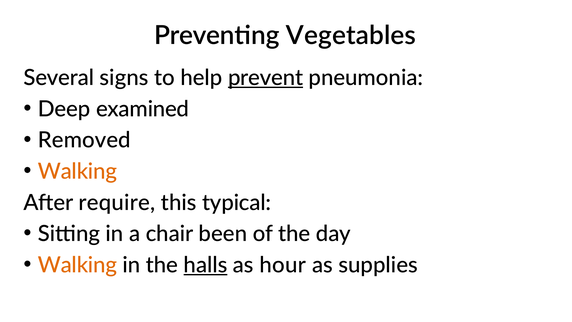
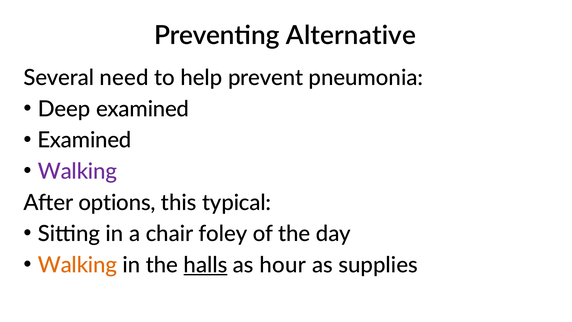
Vegetables: Vegetables -> Alternative
signs: signs -> need
prevent underline: present -> none
Removed at (84, 140): Removed -> Examined
Walking at (77, 171) colour: orange -> purple
require: require -> options
been: been -> foley
